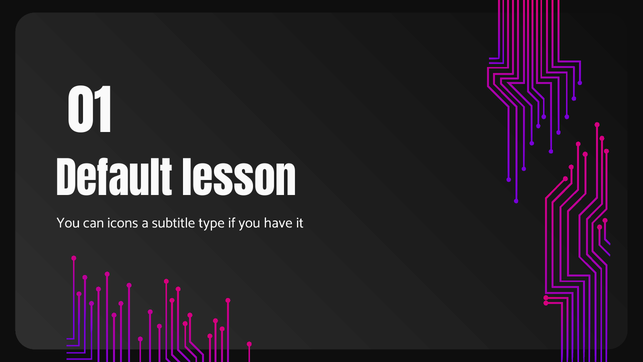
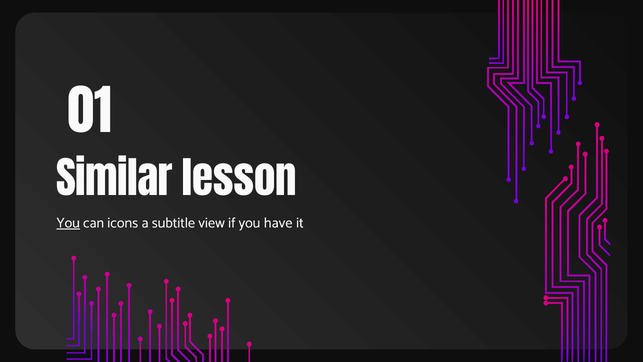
Default: Default -> Similar
You at (68, 223) underline: none -> present
type: type -> view
